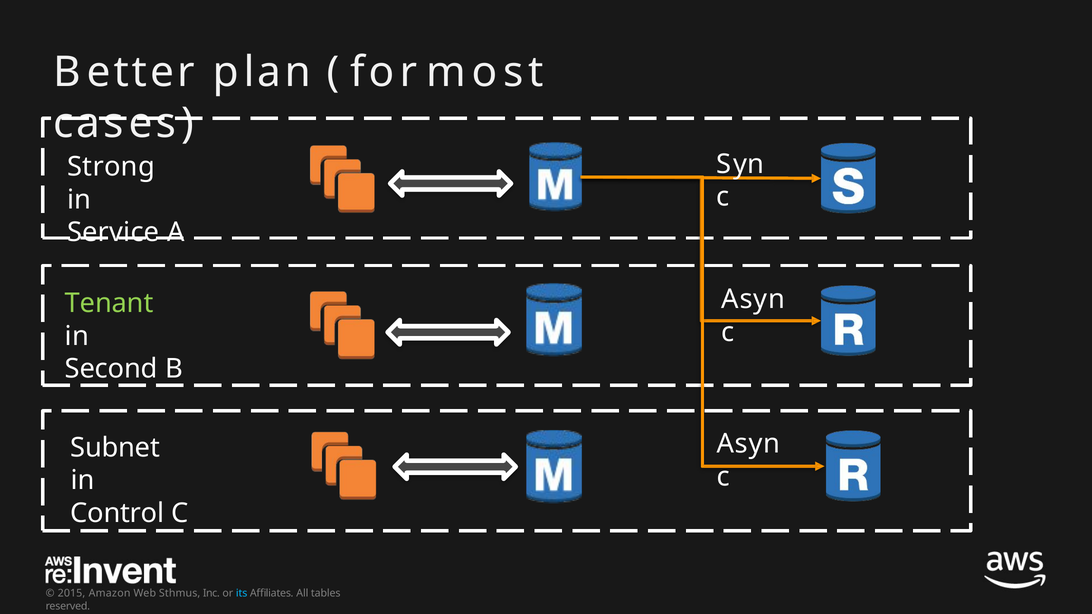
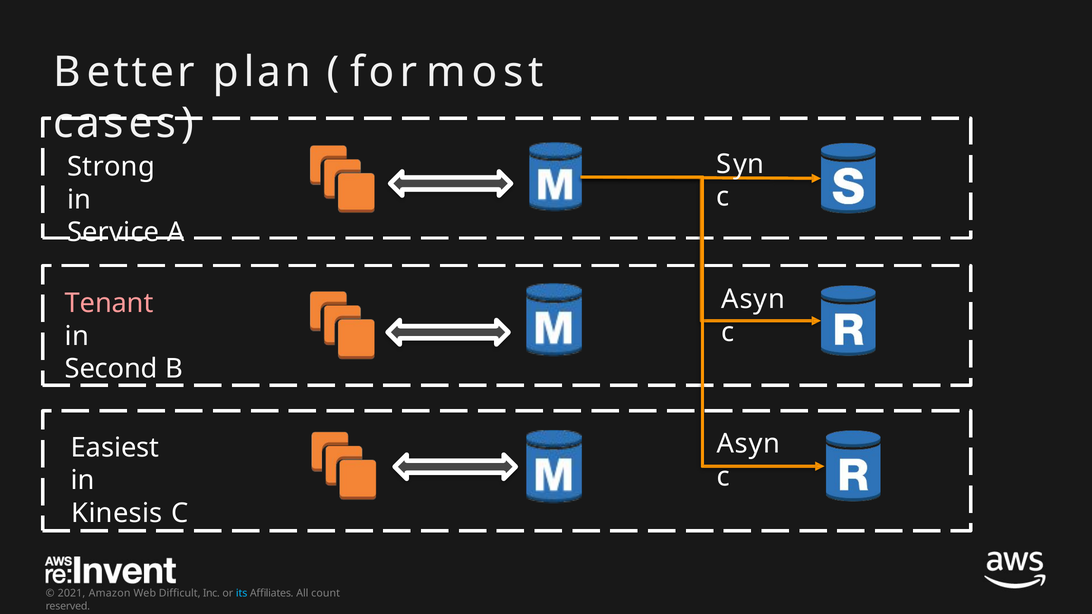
Tenant colour: light green -> pink
Subnet: Subnet -> Easiest
Control: Control -> Kinesis
2015: 2015 -> 2021
Sthmus: Sthmus -> Difficult
tables: tables -> count
